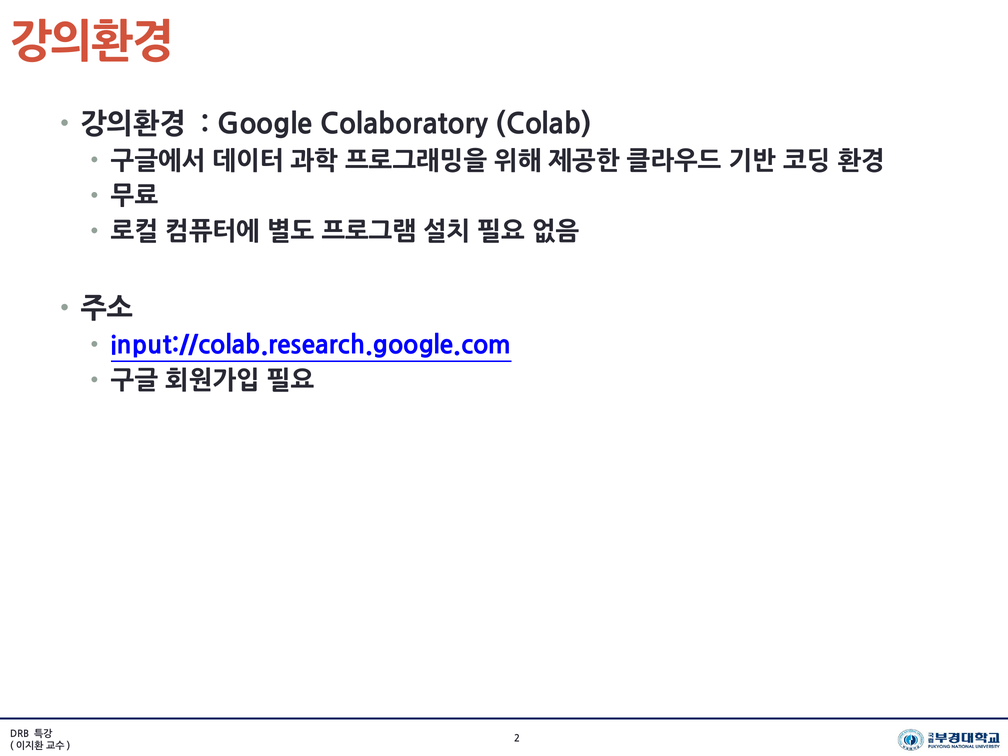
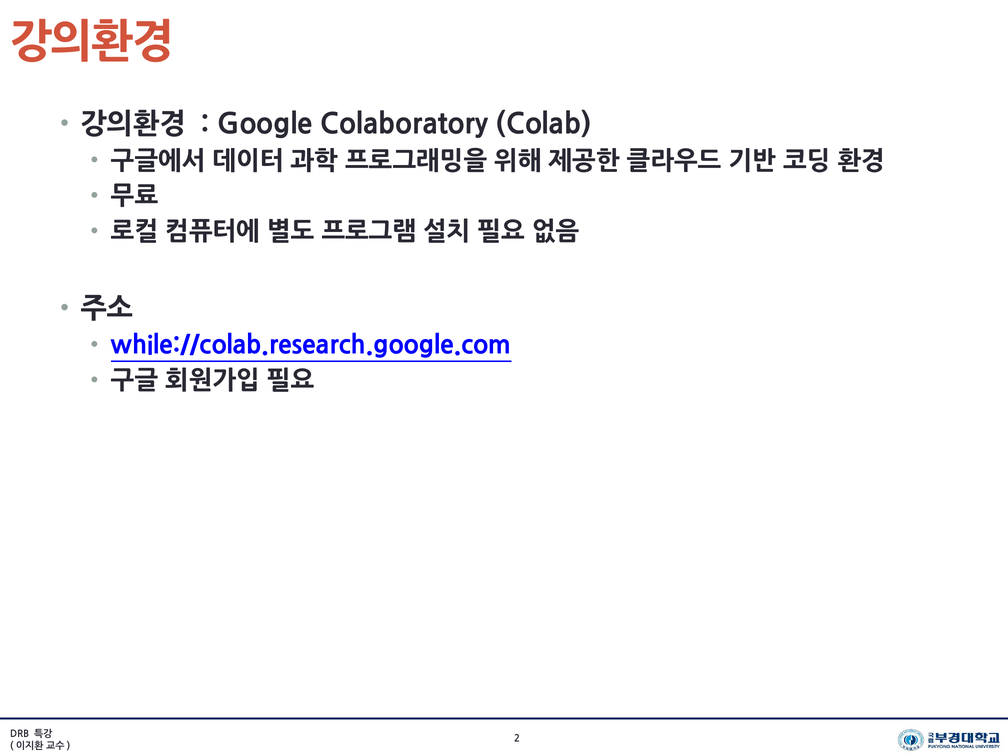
input://colab.research.google.com: input://colab.research.google.com -> while://colab.research.google.com
